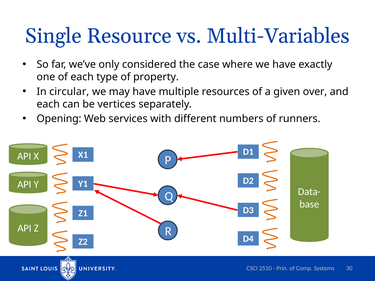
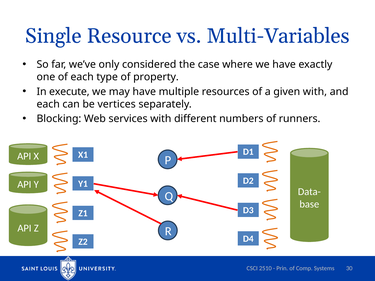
circular: circular -> execute
given over: over -> with
Opening: Opening -> Blocking
